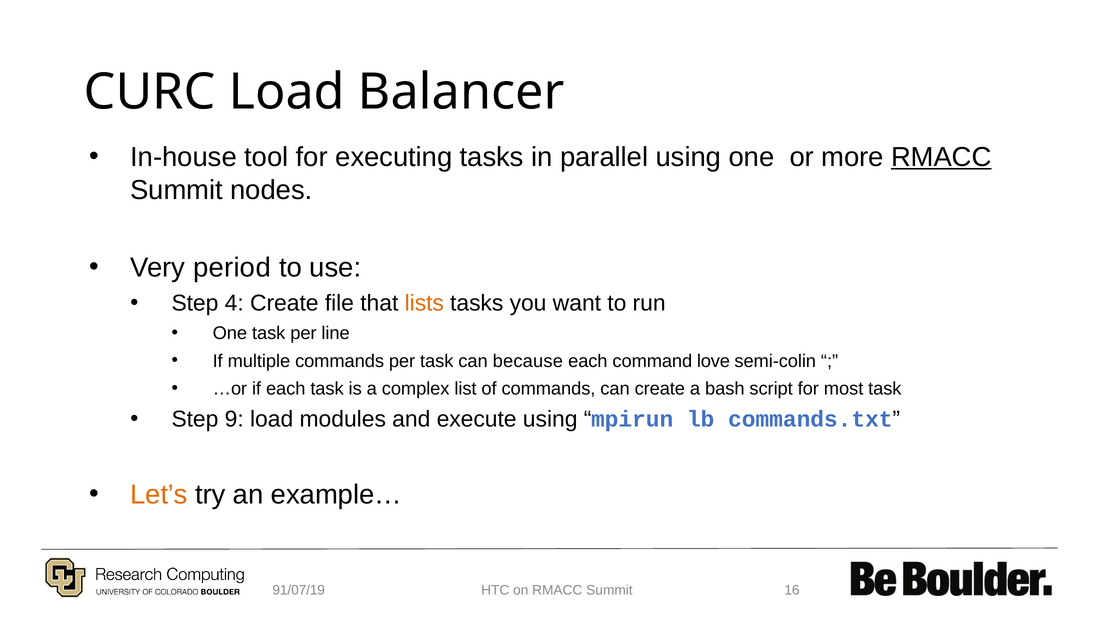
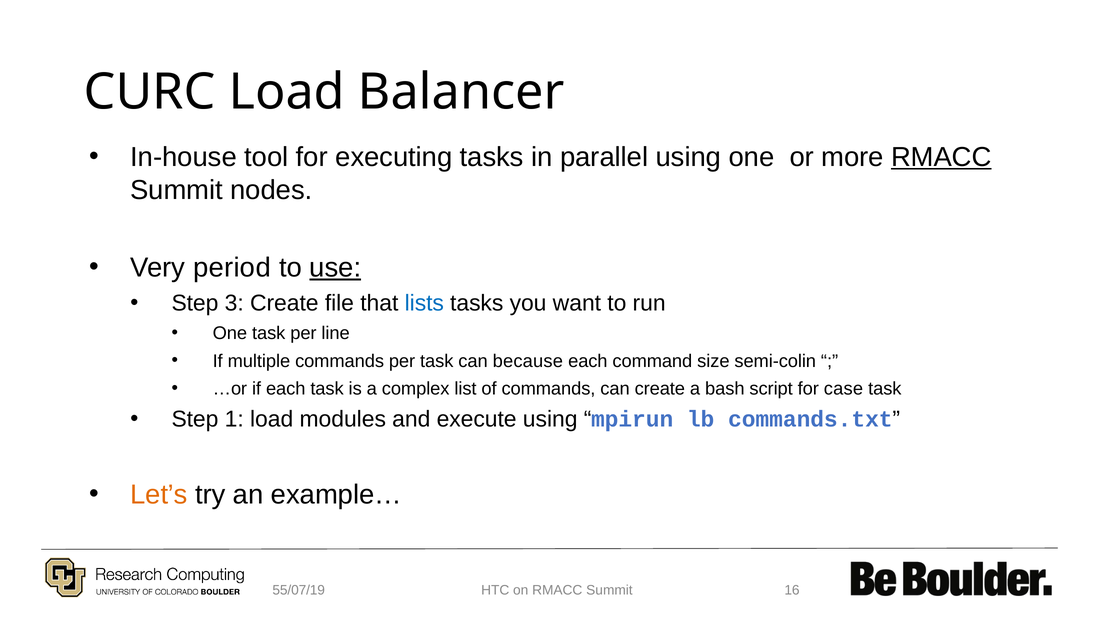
use underline: none -> present
4: 4 -> 3
lists colour: orange -> blue
love: love -> size
most: most -> case
9: 9 -> 1
91/07/19: 91/07/19 -> 55/07/19
